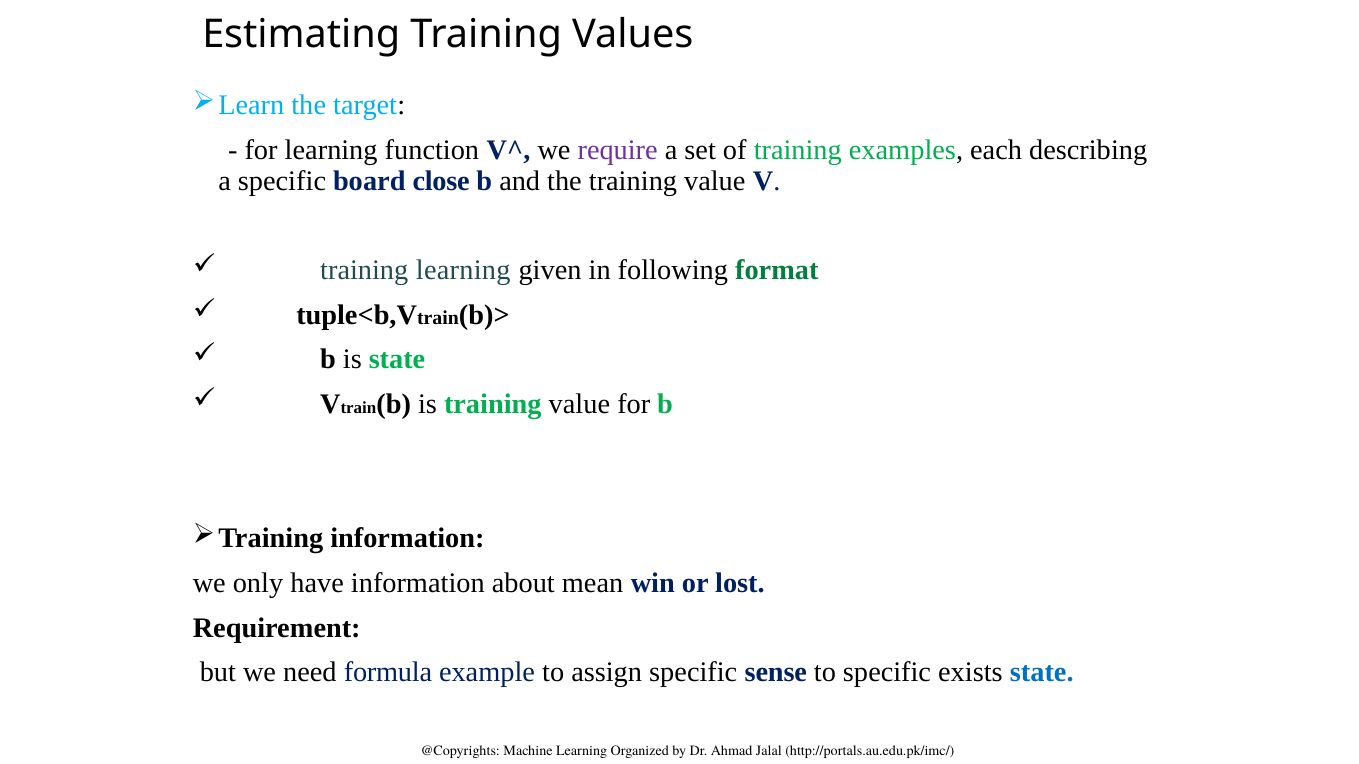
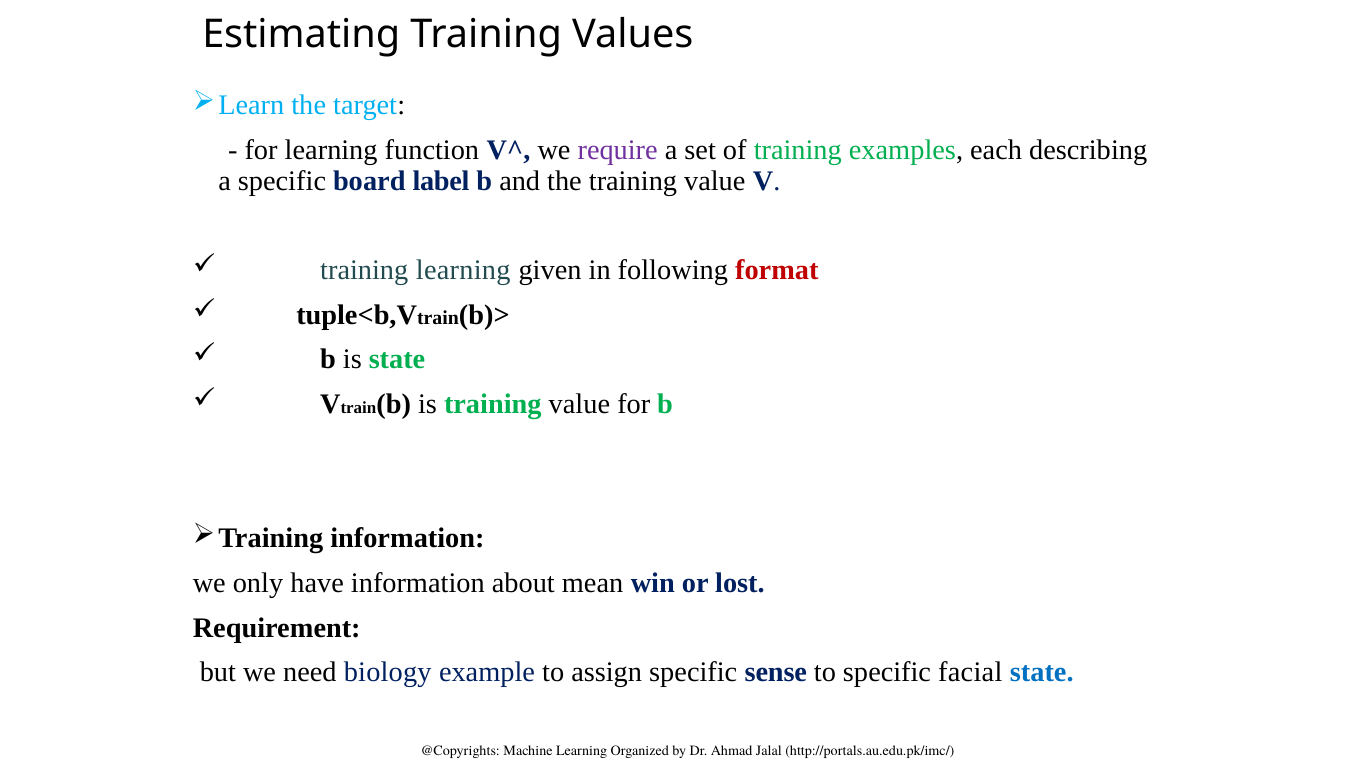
close: close -> label
format colour: green -> red
formula: formula -> biology
exists: exists -> facial
